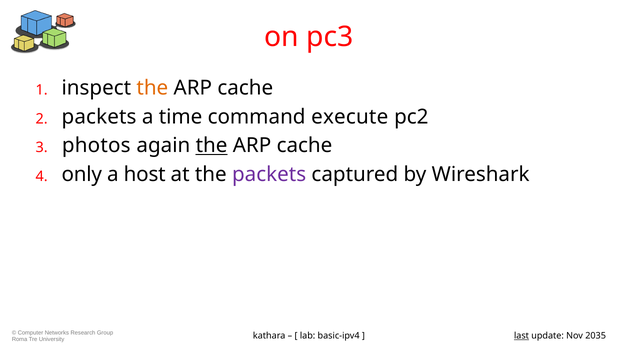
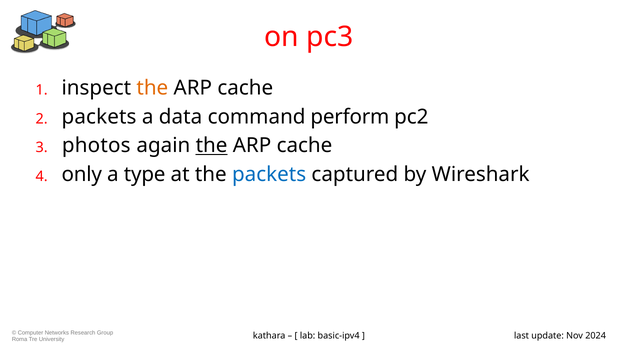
time: time -> data
execute: execute -> perform
host: host -> type
packets at (269, 174) colour: purple -> blue
last underline: present -> none
2035: 2035 -> 2024
